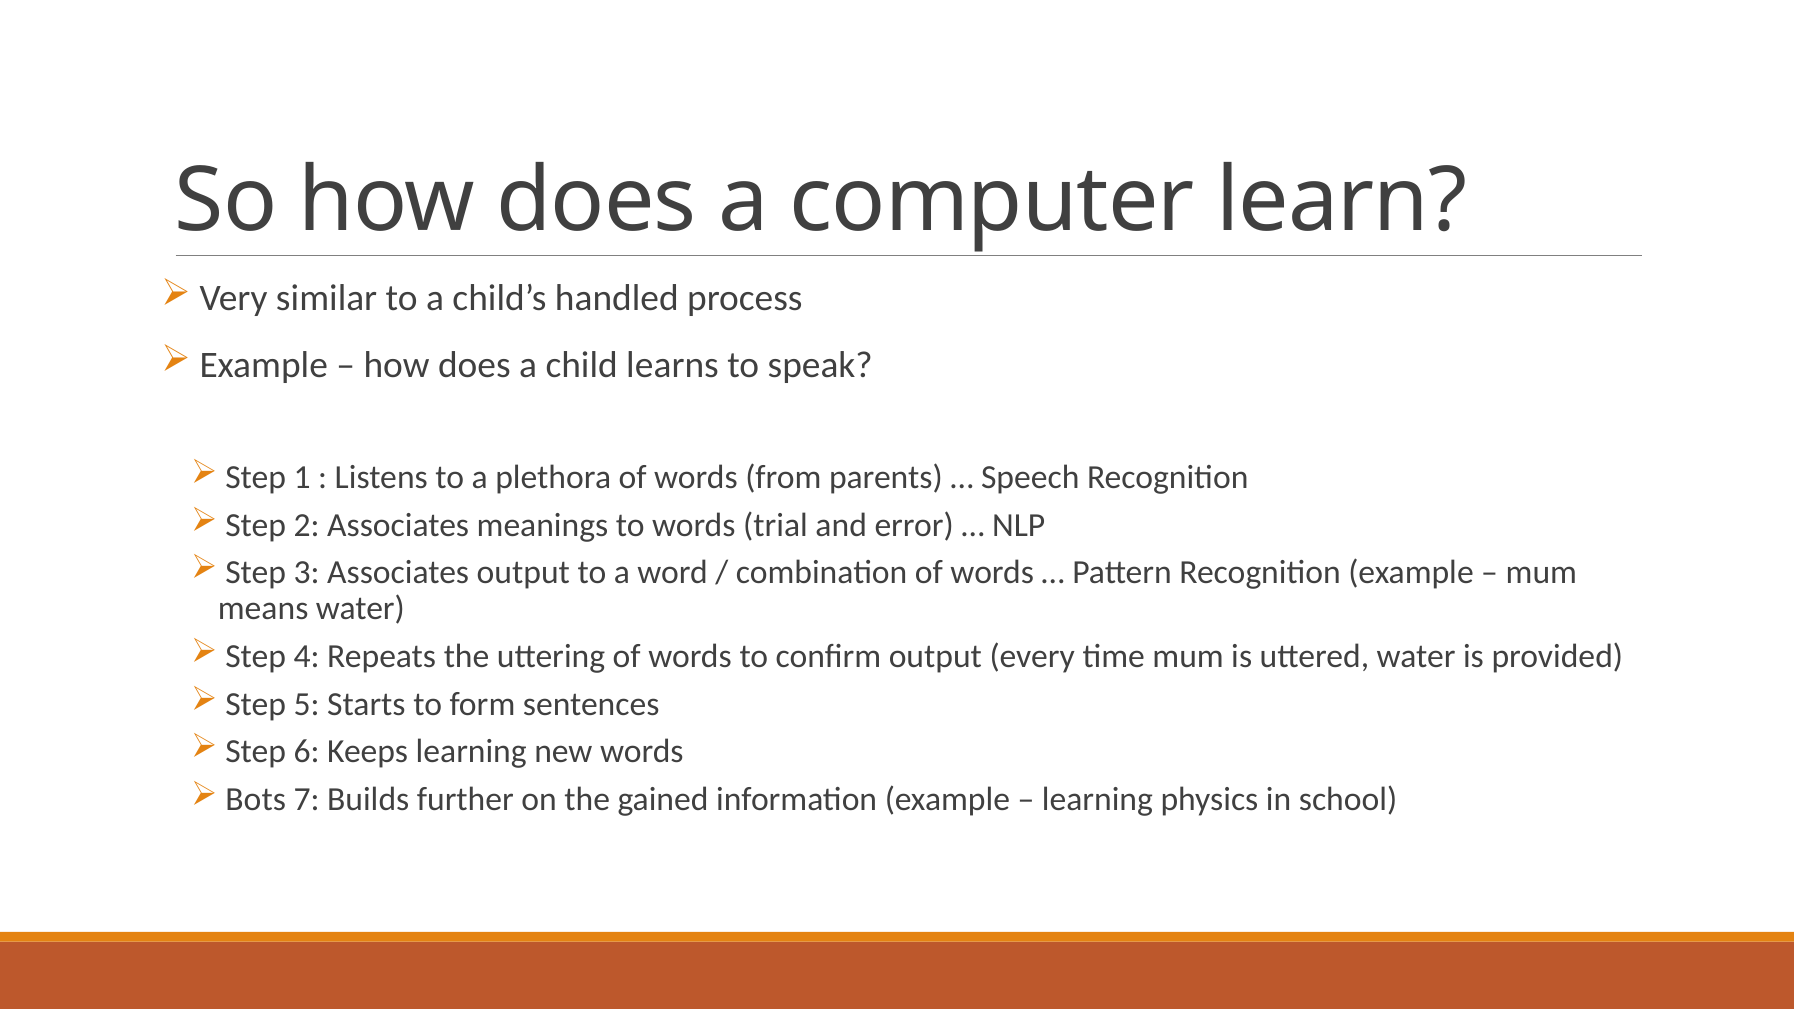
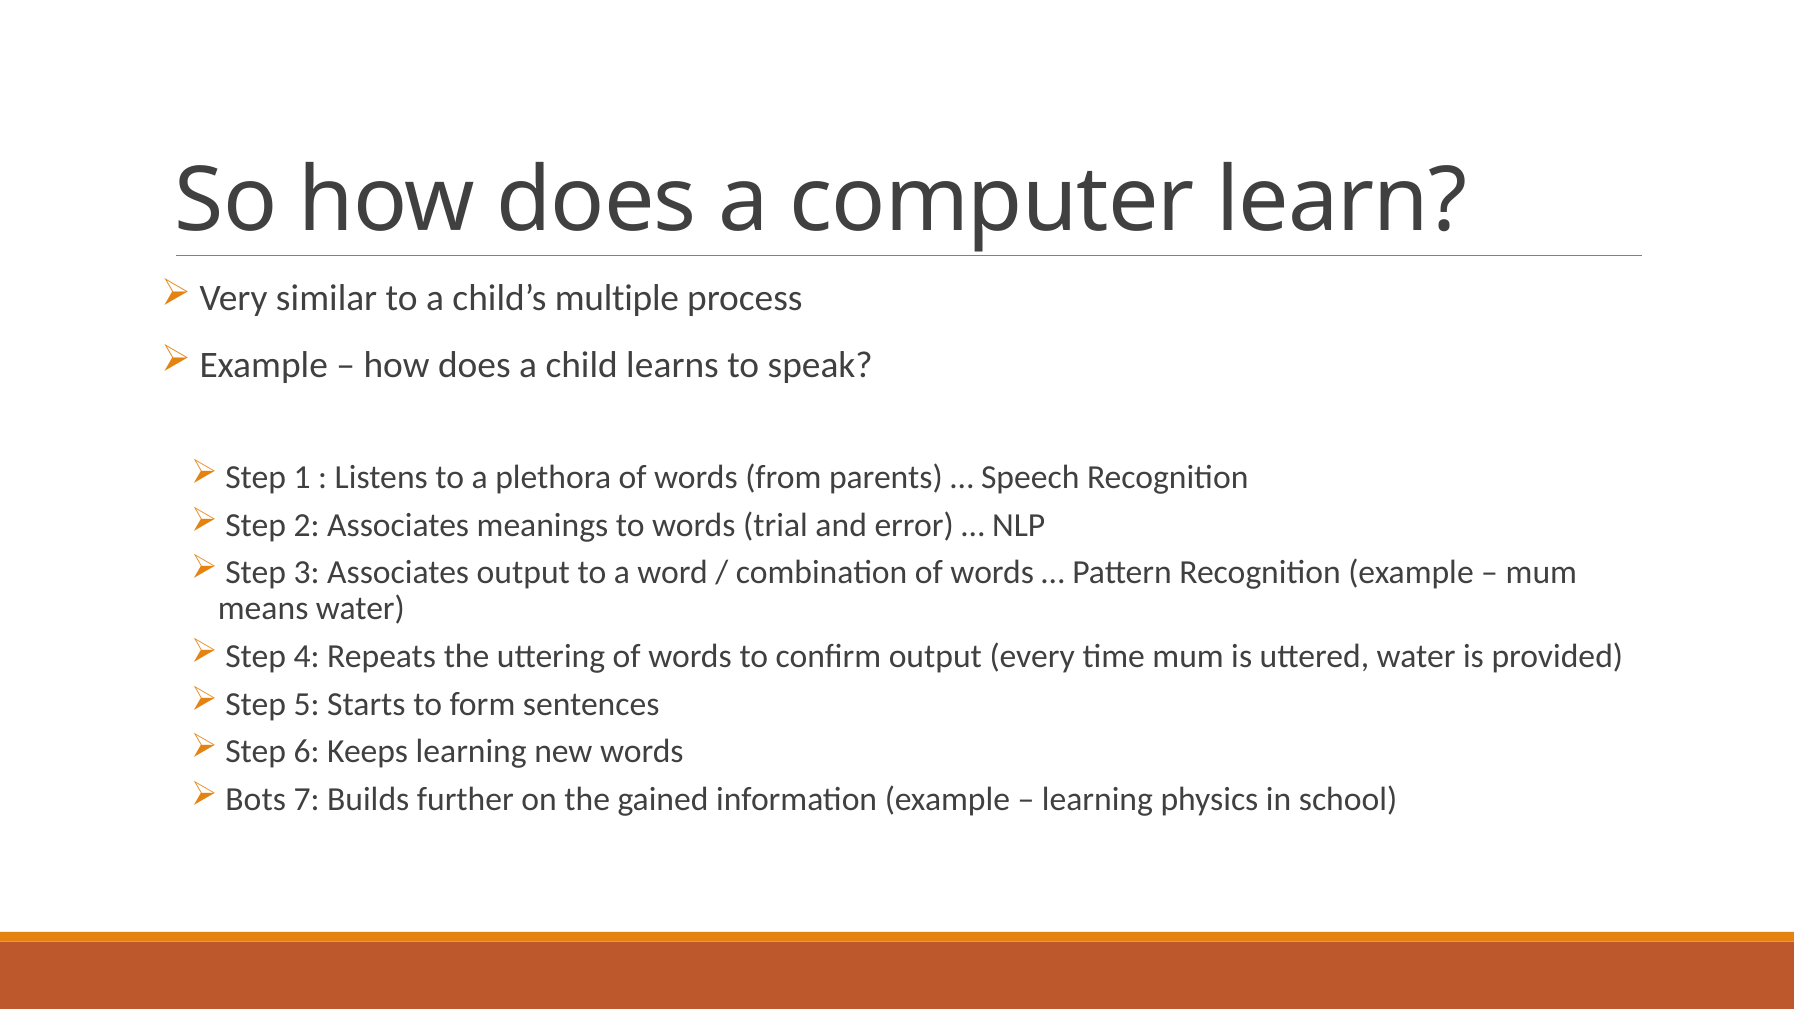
handled: handled -> multiple
